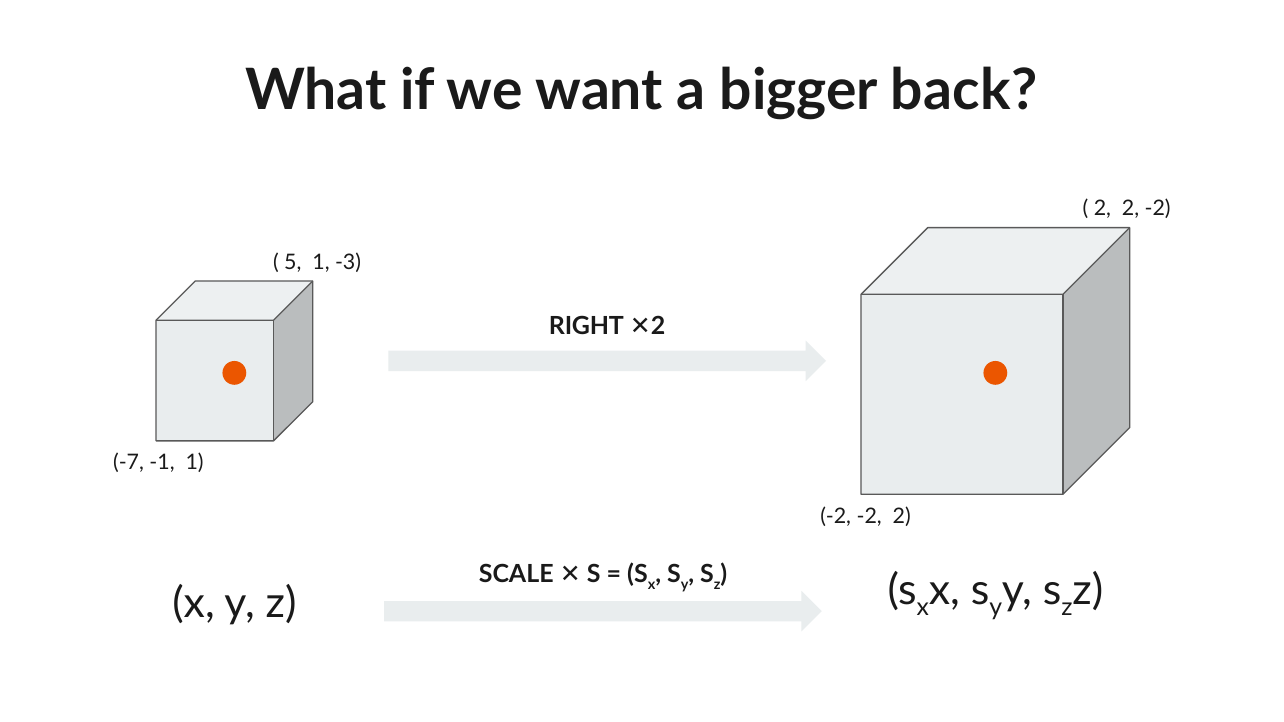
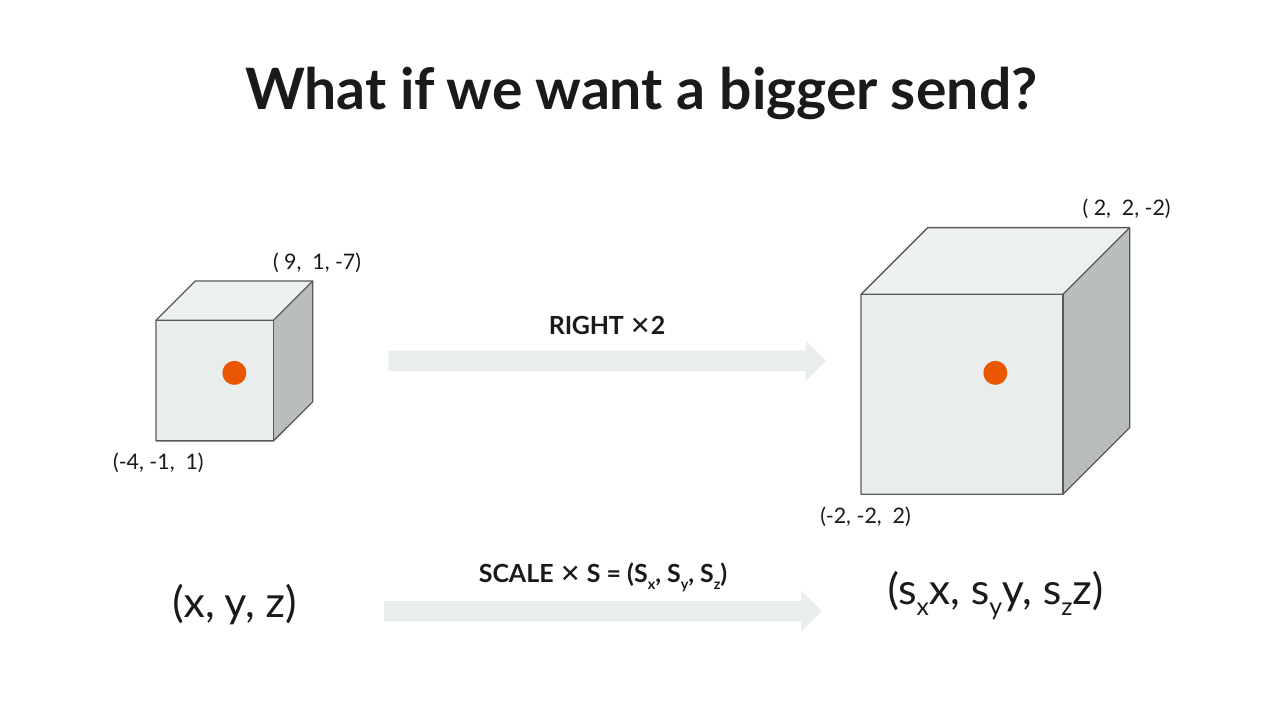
back: back -> send
5: 5 -> 9
-3: -3 -> -7
-7: -7 -> -4
